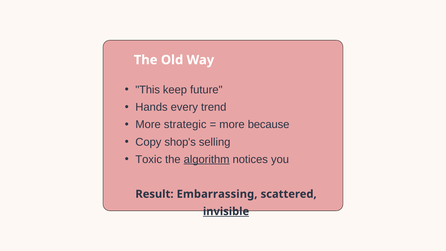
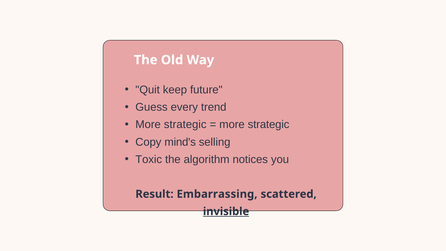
This: This -> Quit
Hands: Hands -> Guess
because at (269, 125): because -> strategic
shop's: shop's -> mind's
algorithm underline: present -> none
